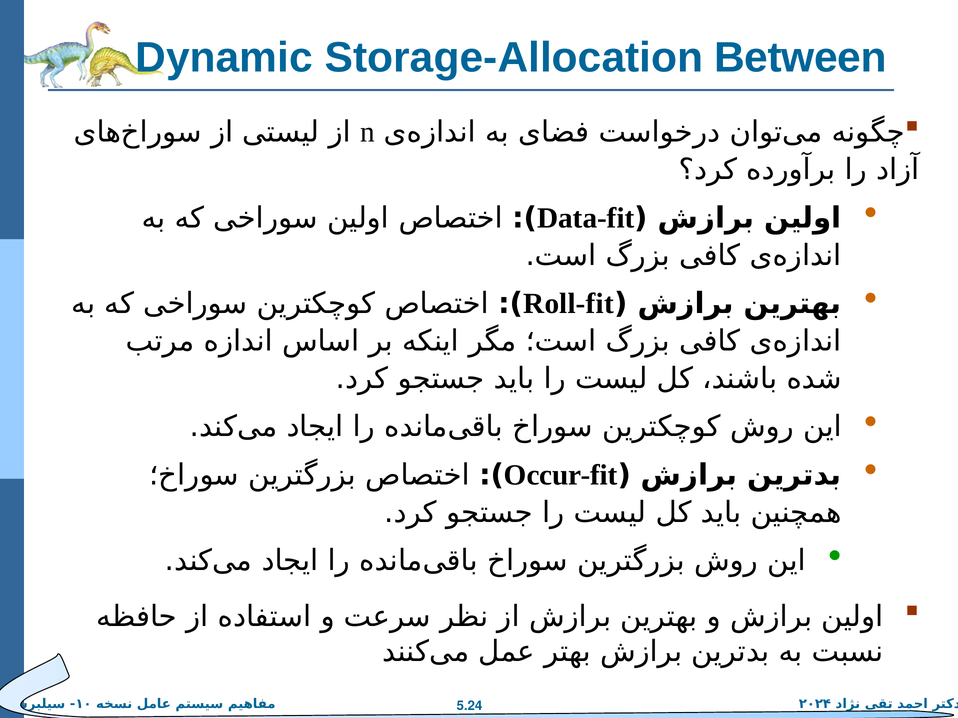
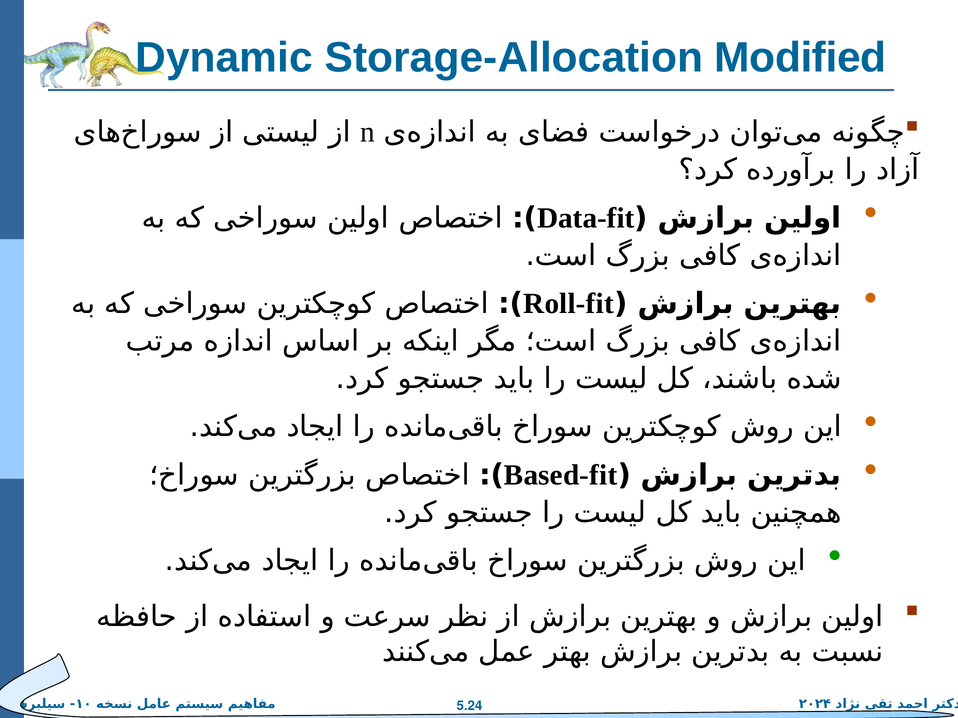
Between: Between -> Modified
Occur-fit: Occur-fit -> Based-fit
